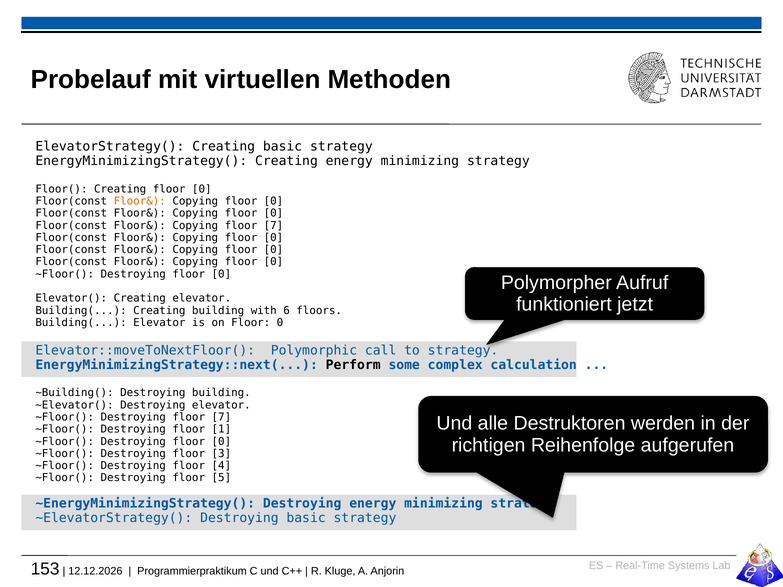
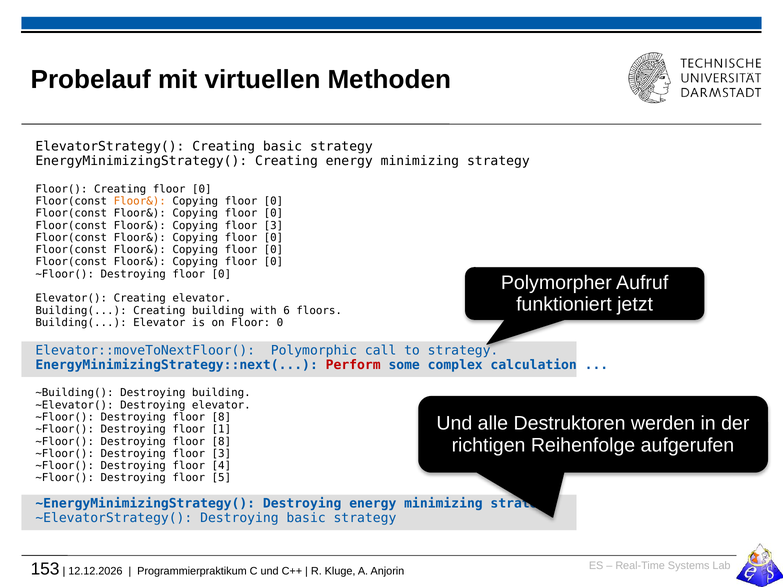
Copying floor 7: 7 -> 3
Perform colour: black -> red
7 at (221, 417): 7 -> 8
0 at (221, 442): 0 -> 8
